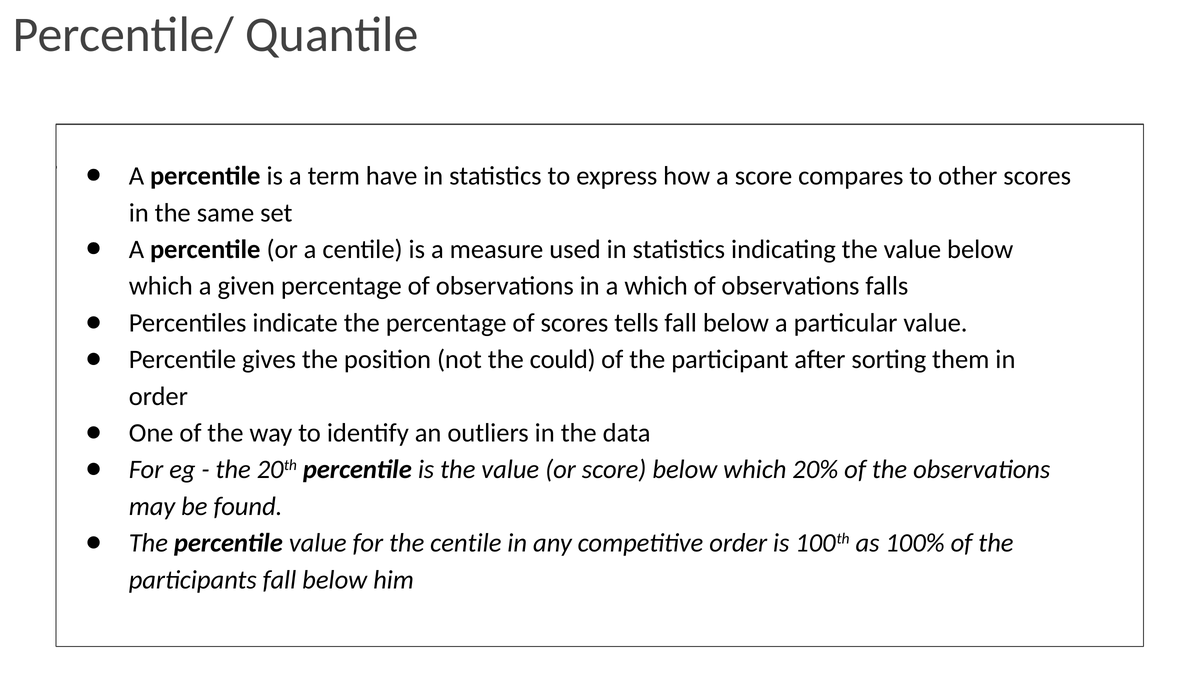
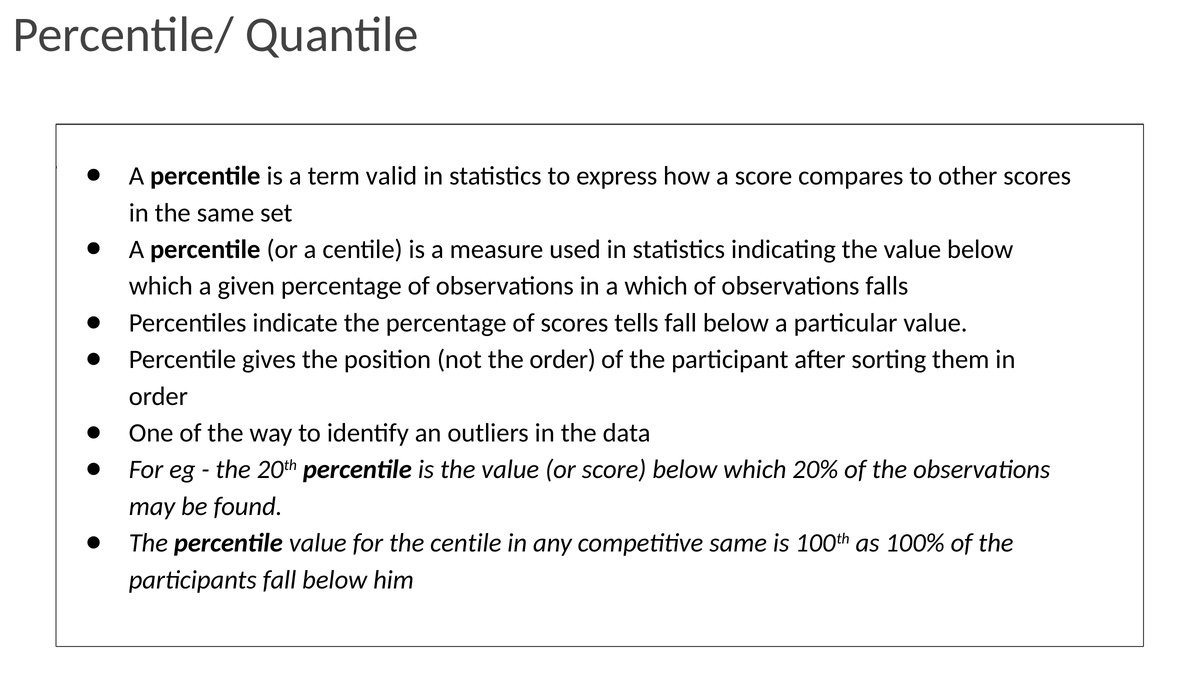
have: have -> valid
the could: could -> order
competitive order: order -> same
